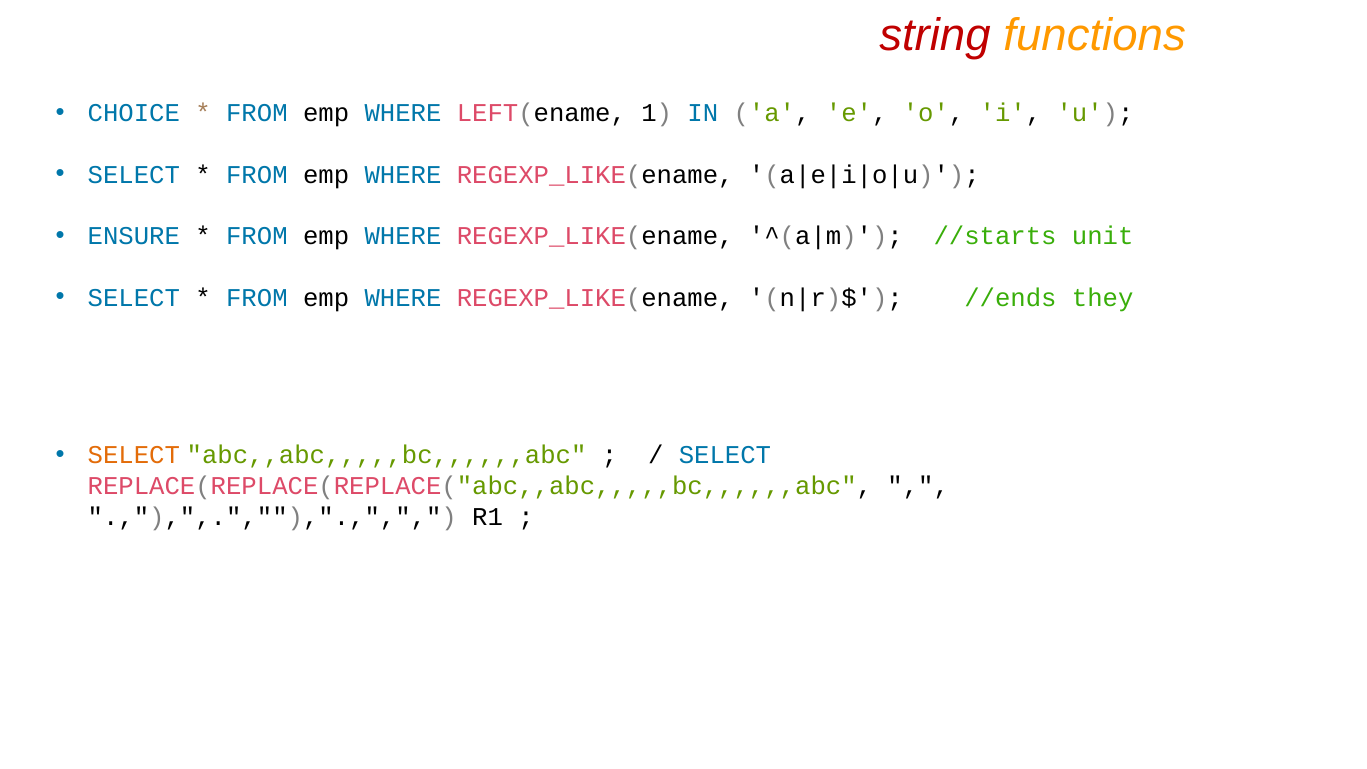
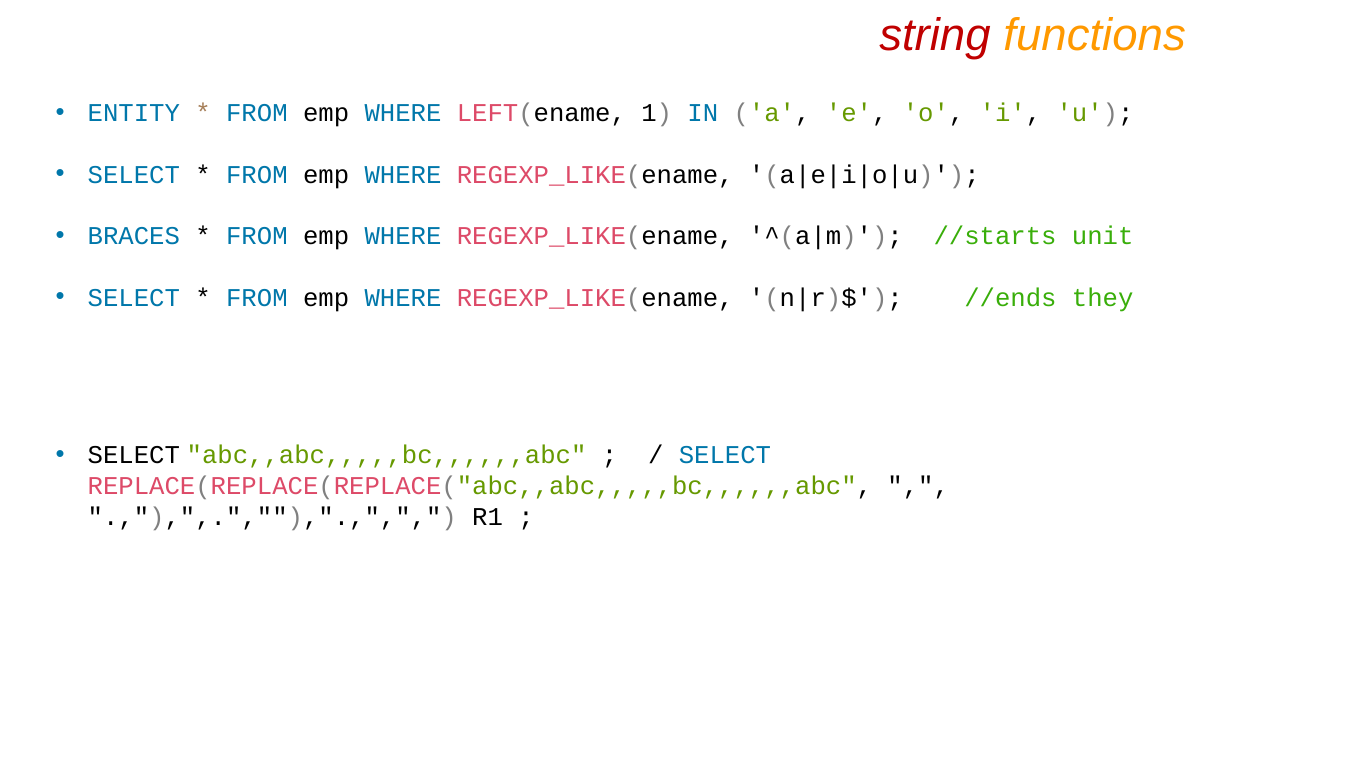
CHOICE: CHOICE -> ENTITY
ENSURE: ENSURE -> BRACES
SELECT at (134, 455) colour: orange -> black
